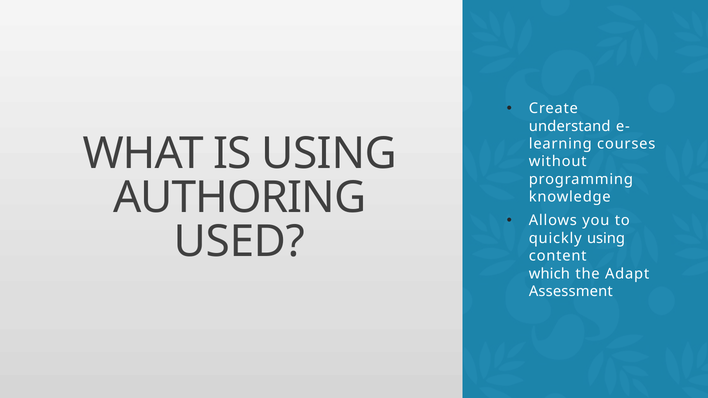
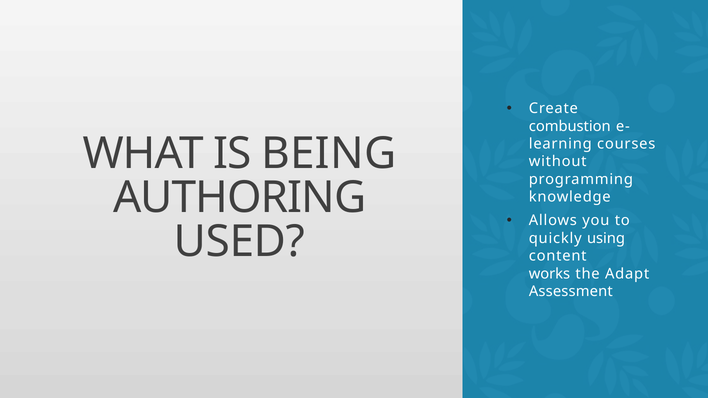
understand: understand -> combustion
IS USING: USING -> BEING
which: which -> works
